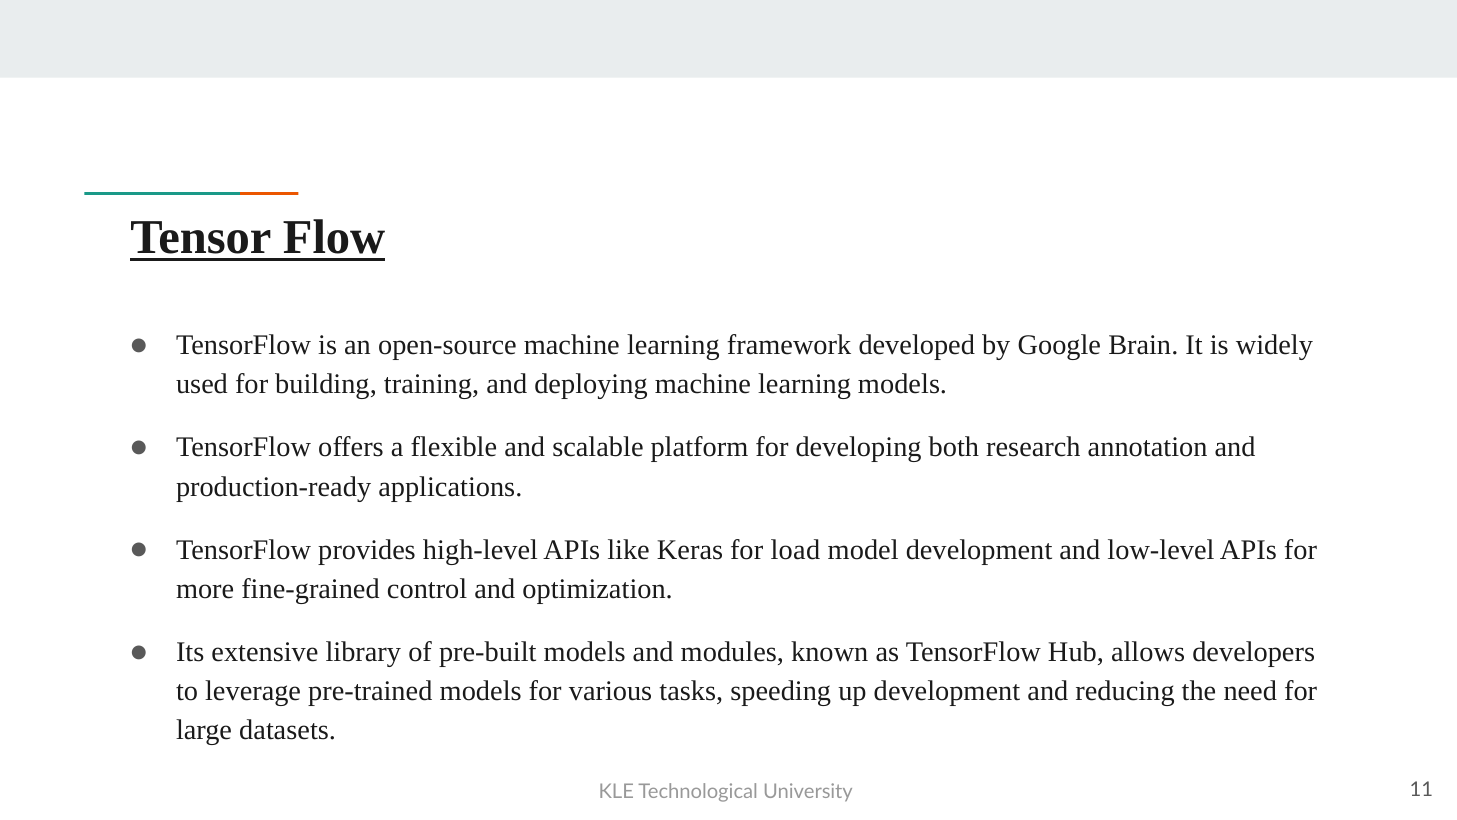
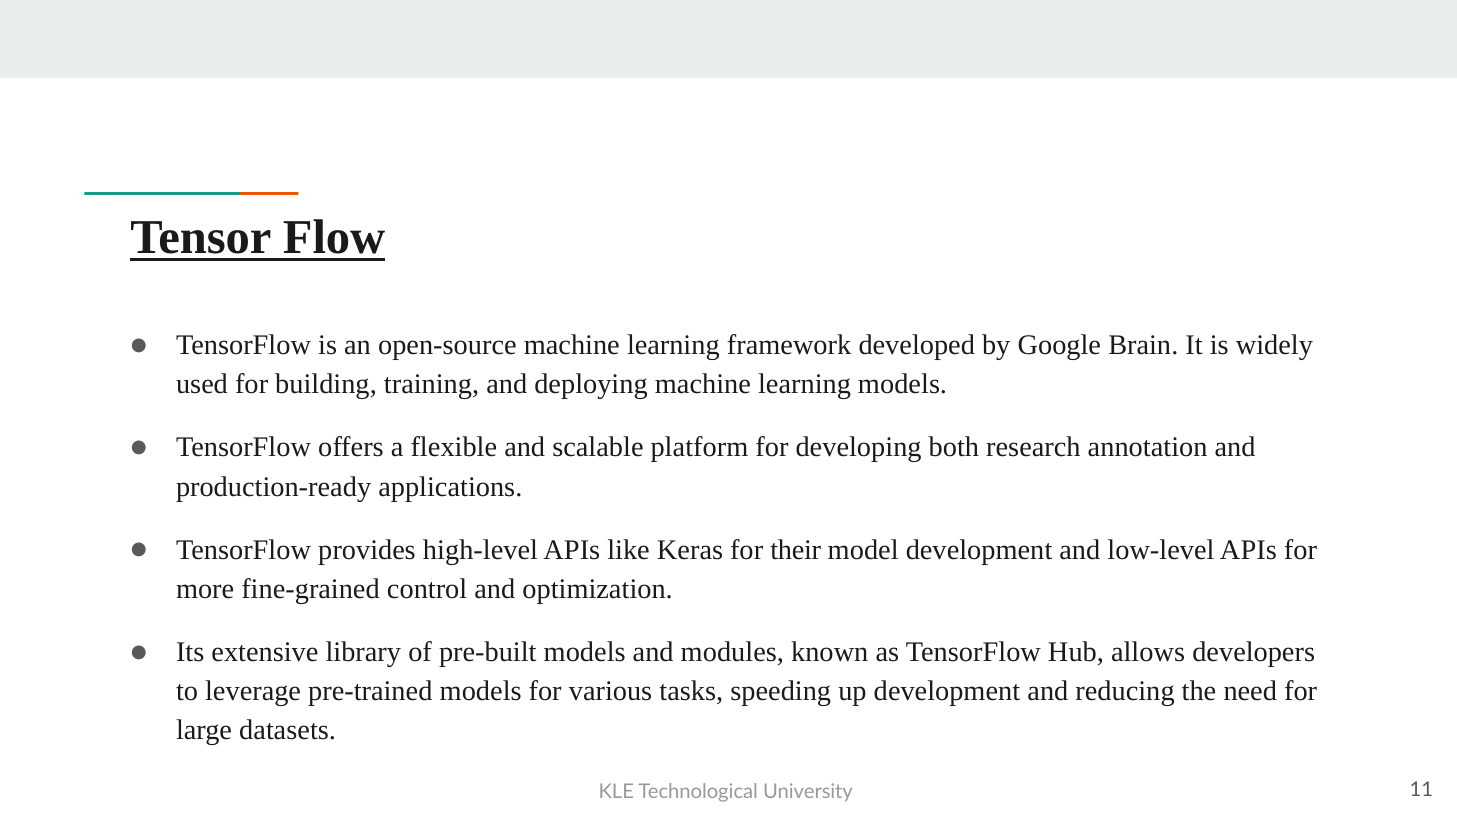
load: load -> their
